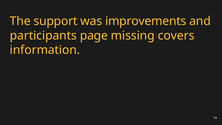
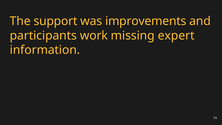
page: page -> work
covers: covers -> expert
